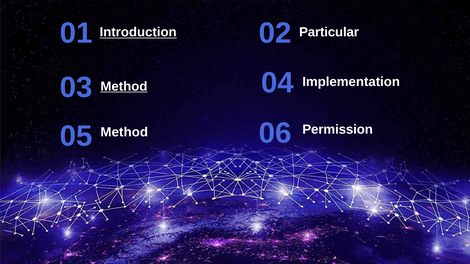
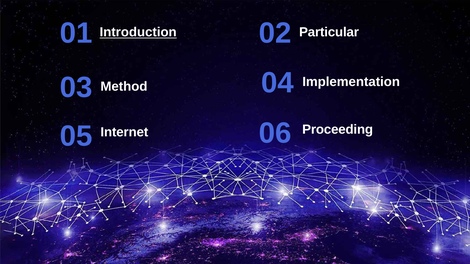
Method at (124, 87) underline: present -> none
Permission: Permission -> Proceeding
Method at (124, 132): Method -> Internet
